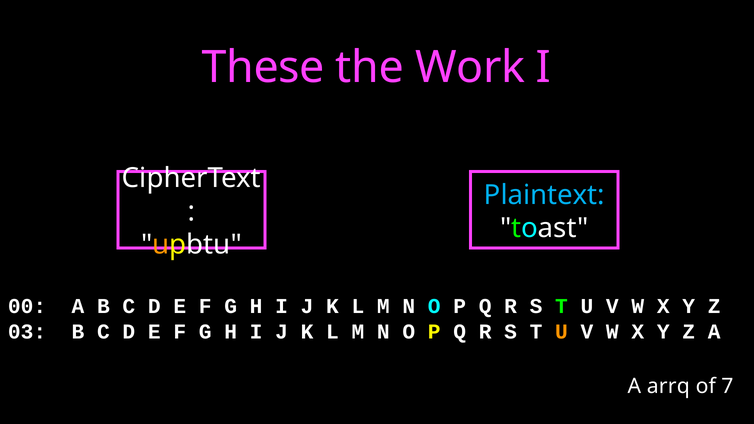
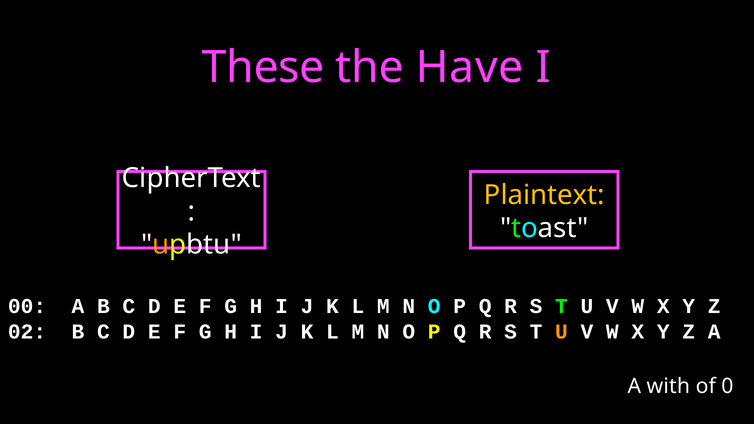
Work: Work -> Have
Plaintext colour: light blue -> yellow
03: 03 -> 02
arrq: arrq -> with
7: 7 -> 0
